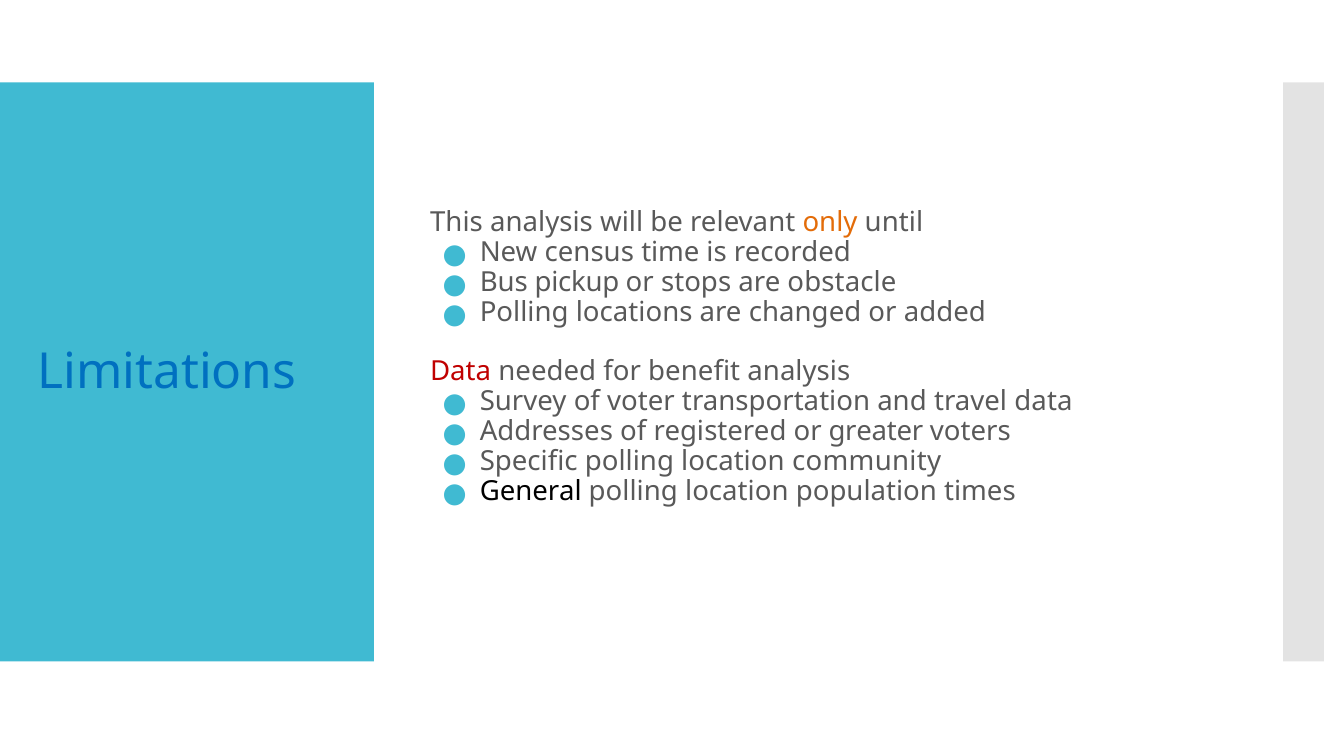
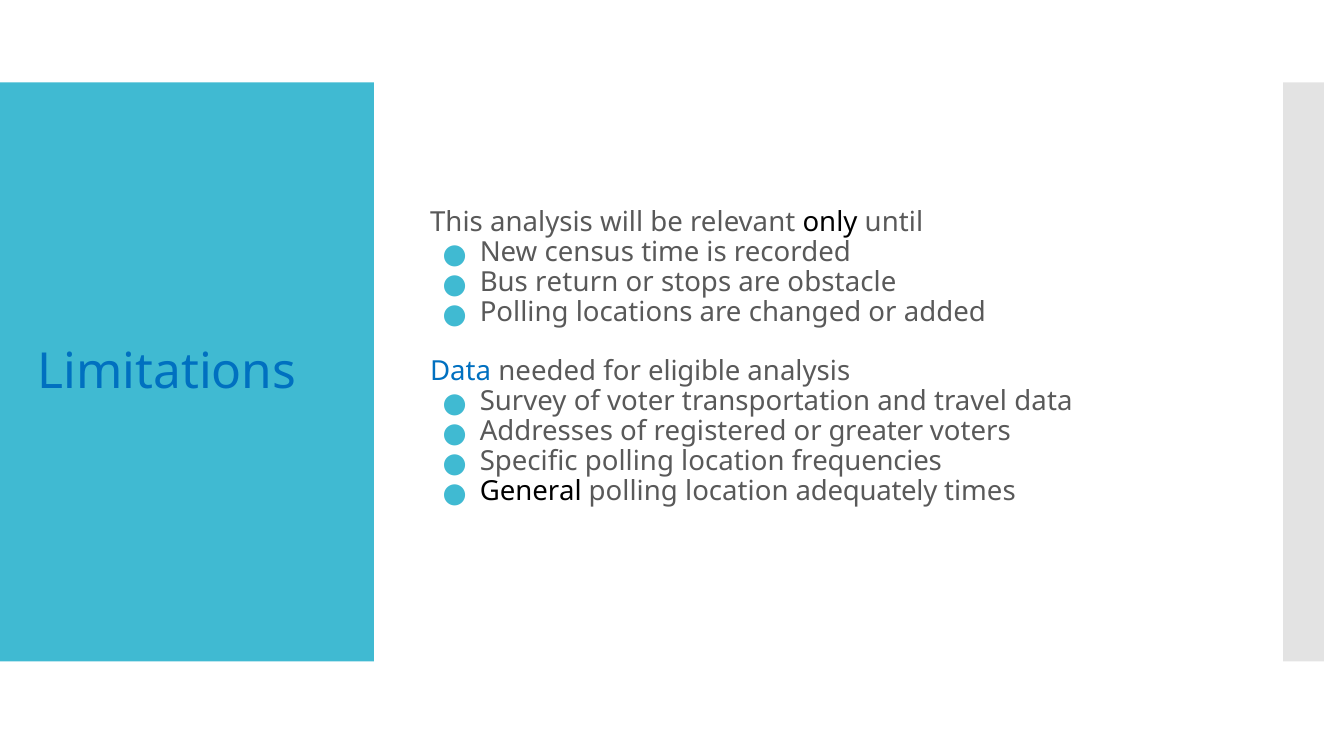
only colour: orange -> black
pickup: pickup -> return
Data at (461, 372) colour: red -> blue
benefit: benefit -> eligible
community: community -> frequencies
population: population -> adequately
